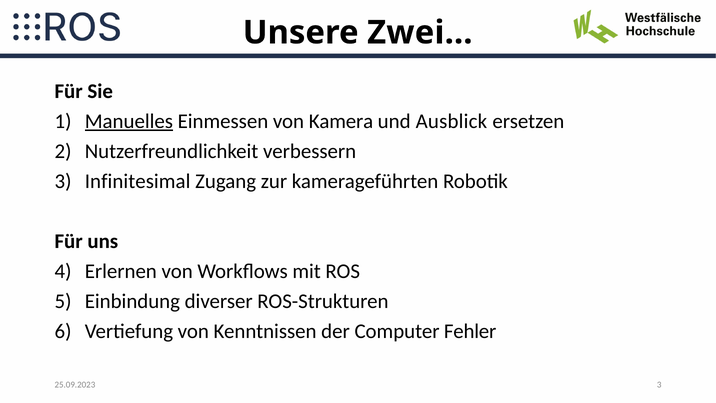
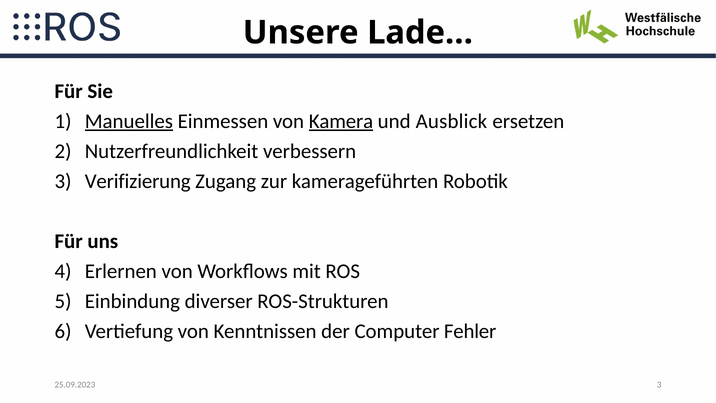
Zwei…: Zwei… -> Lade…
Kamera underline: none -> present
Infinitesimal: Infinitesimal -> Verifizierung
